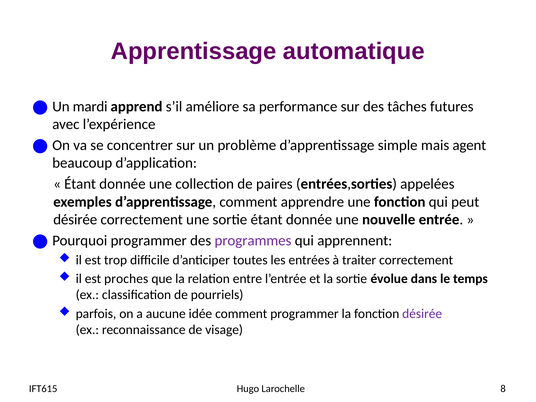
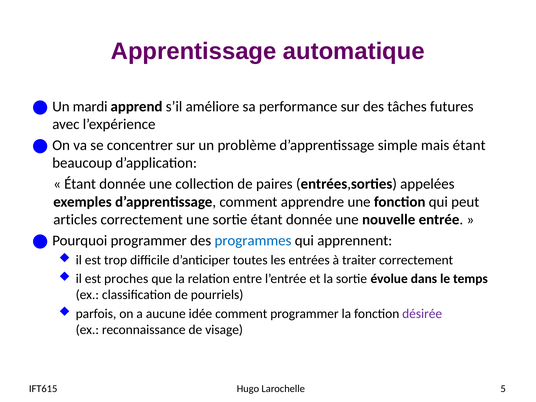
mais agent: agent -> étant
désirée at (75, 220): désirée -> articles
programmes colour: purple -> blue
8: 8 -> 5
